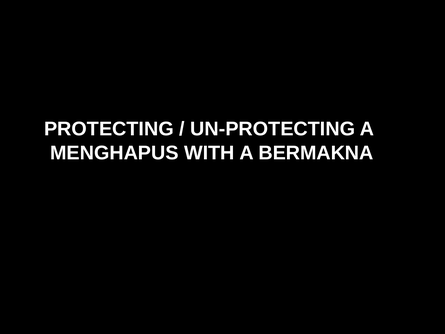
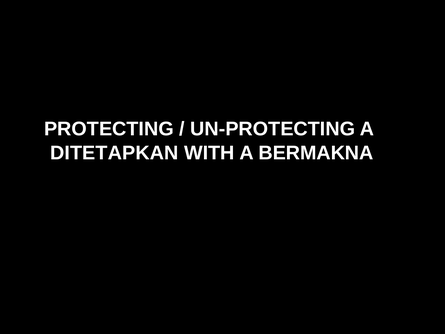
MENGHAPUS: MENGHAPUS -> DITETAPKAN
